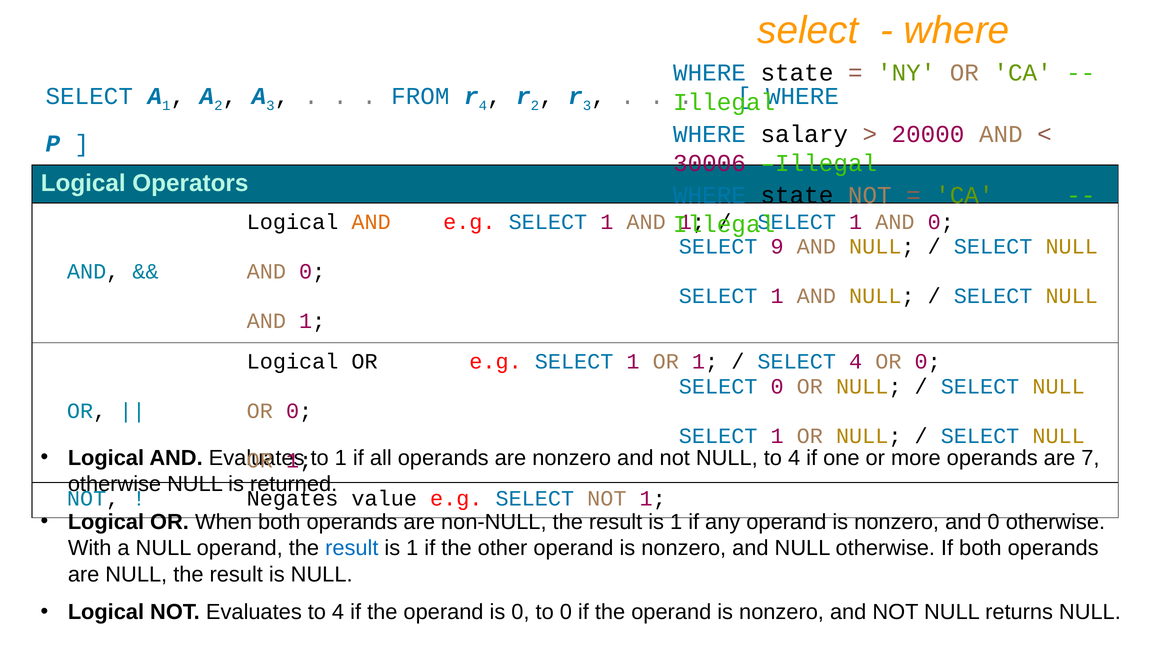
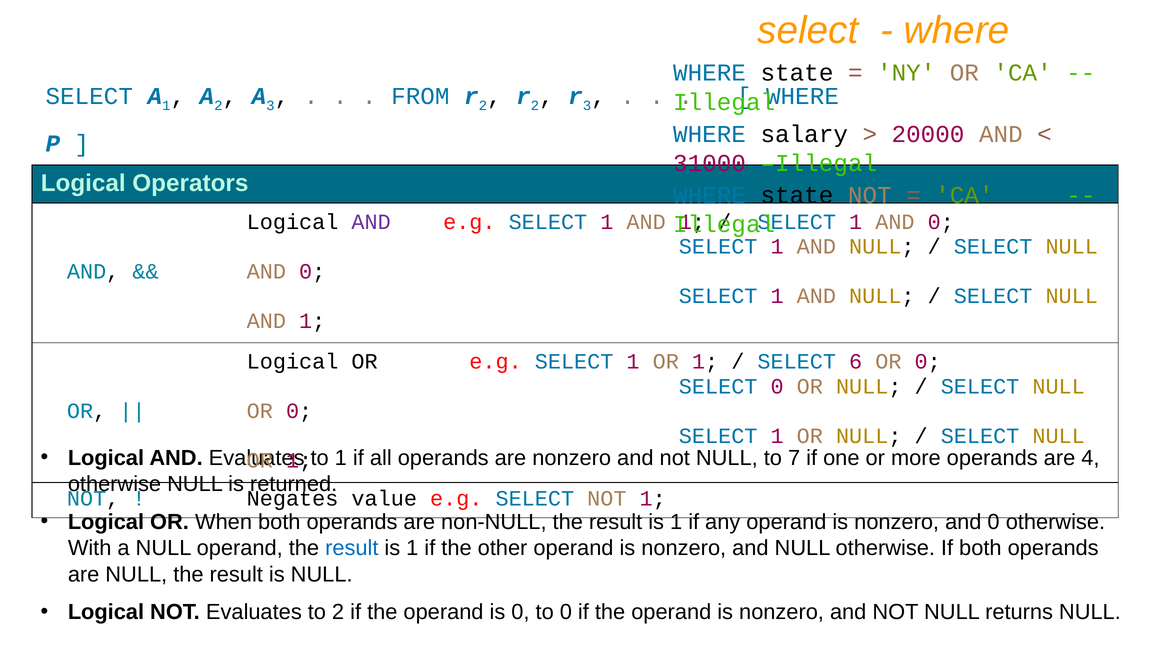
4 at (483, 106): 4 -> 2
30006: 30006 -> 31000
AND at (371, 222) colour: orange -> purple
9 at (777, 247): 9 -> 1
SELECT 4: 4 -> 6
NULL to 4: 4 -> 7
7: 7 -> 4
Evaluates to 4: 4 -> 2
